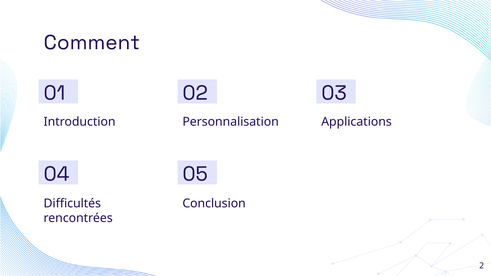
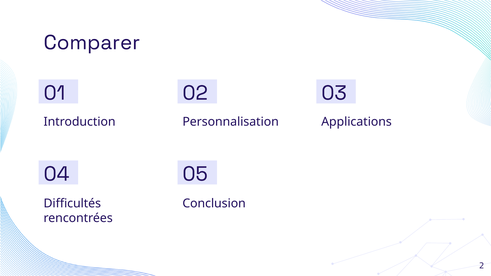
Comment: Comment -> Comparer
